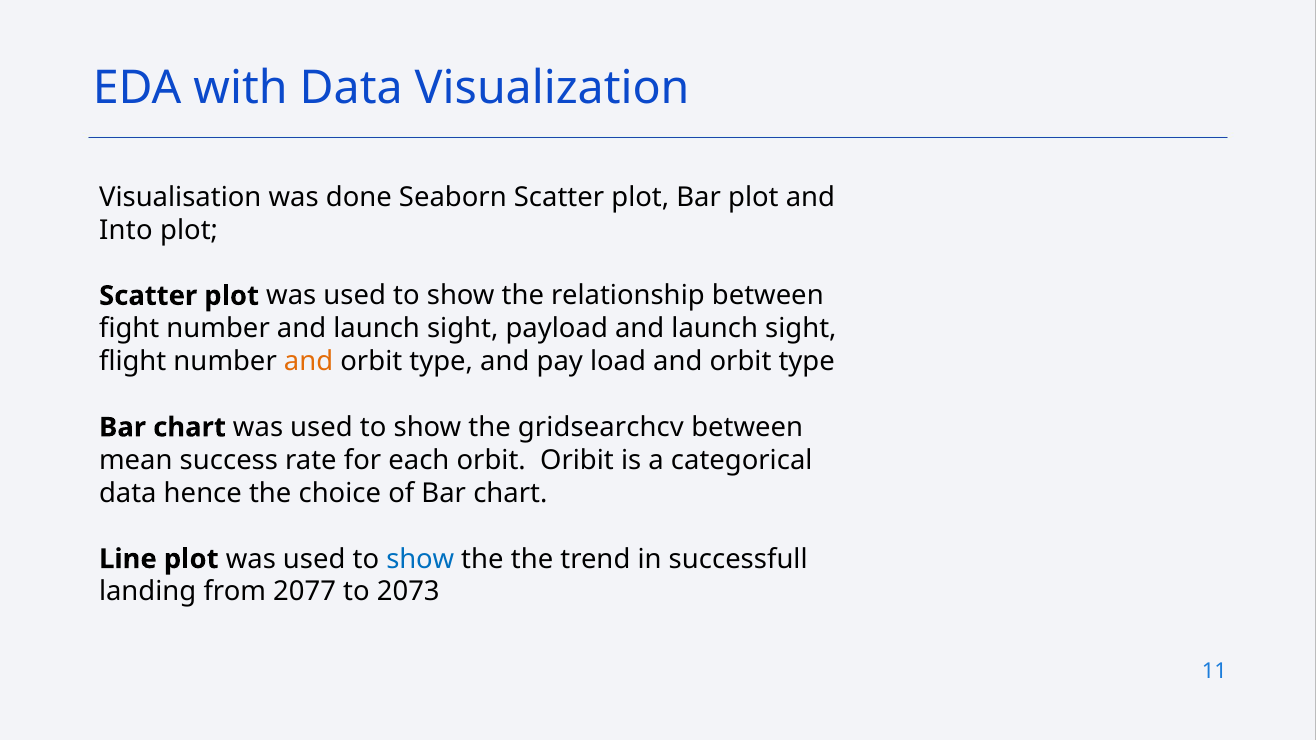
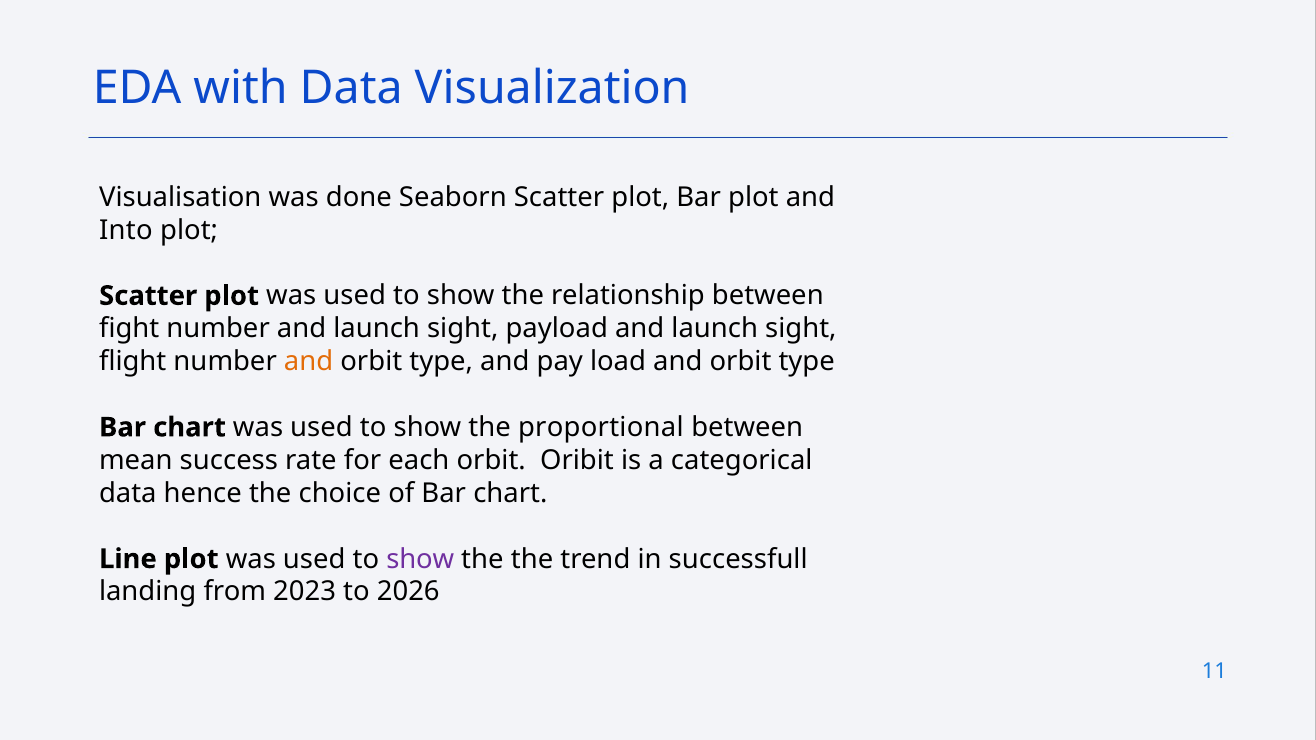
gridsearchcv: gridsearchcv -> proportional
show at (420, 559) colour: blue -> purple
2077: 2077 -> 2023
2073: 2073 -> 2026
